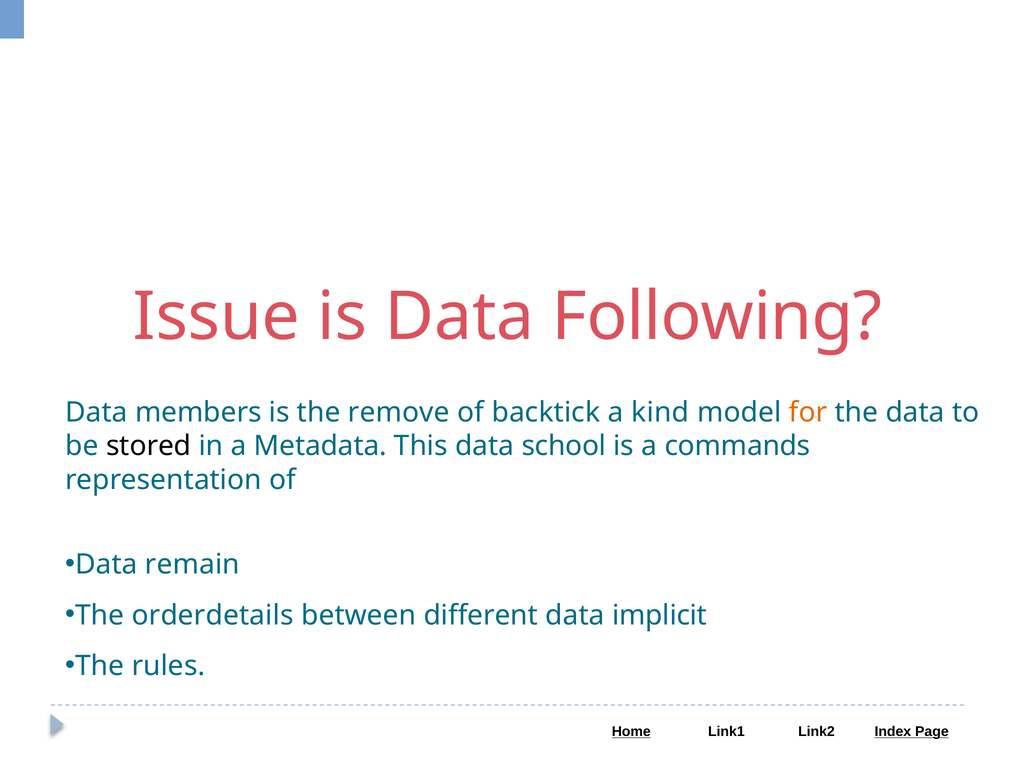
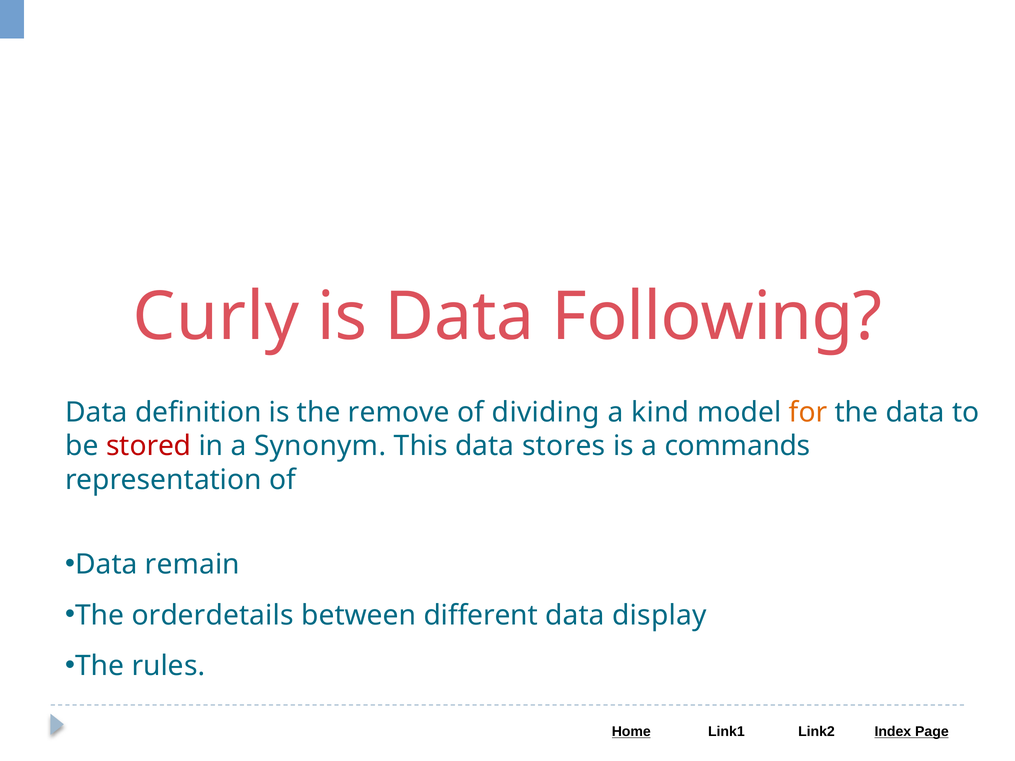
Issue: Issue -> Curly
members: members -> definition
backtick: backtick -> dividing
stored colour: black -> red
Metadata: Metadata -> Synonym
school: school -> stores
implicit: implicit -> display
